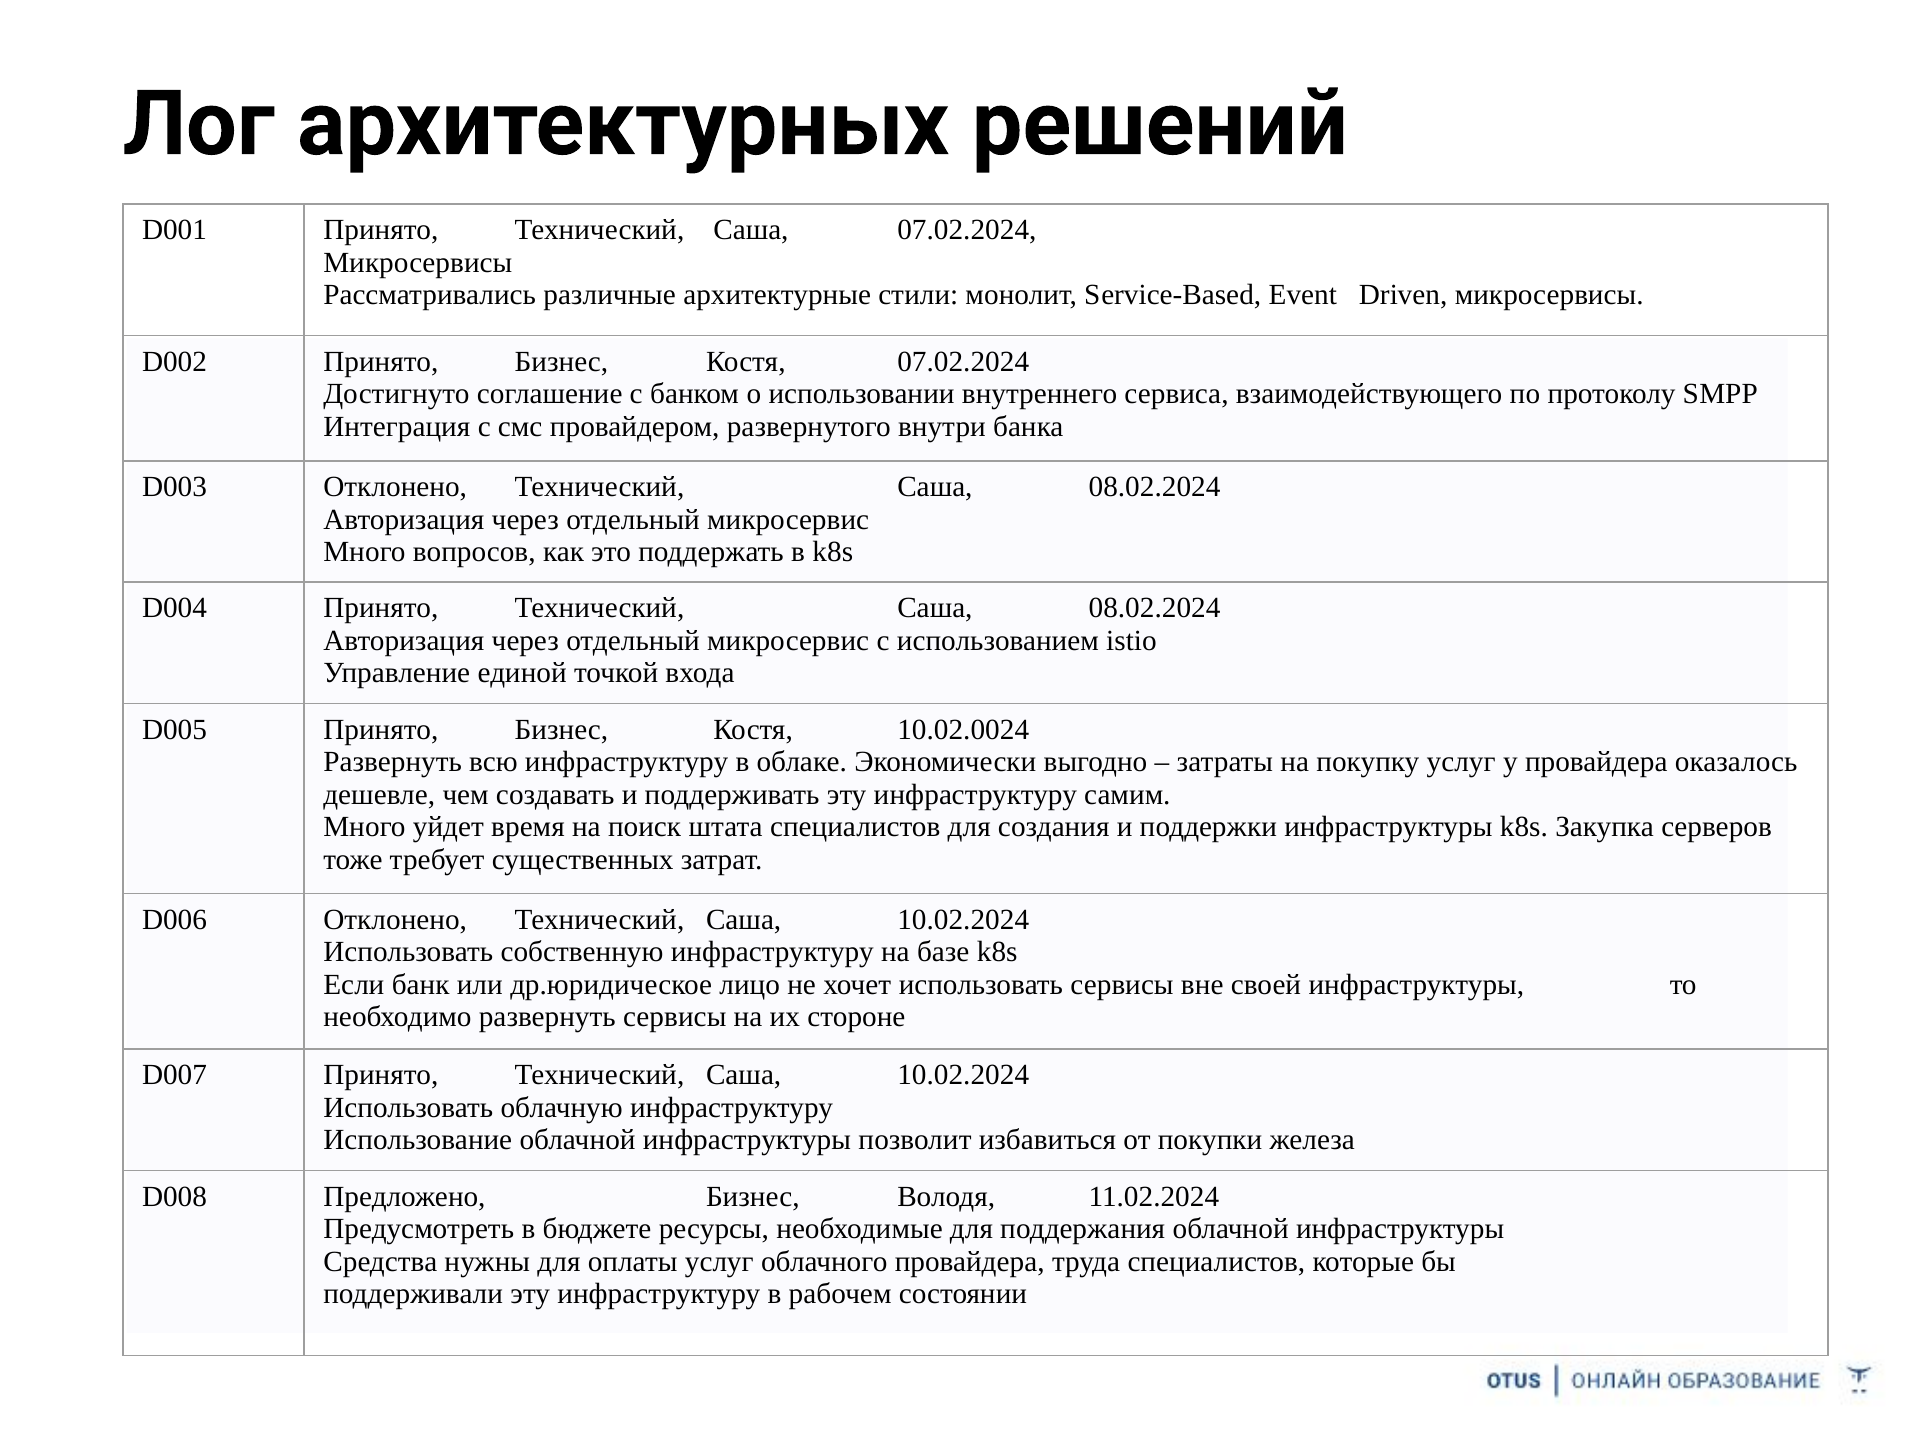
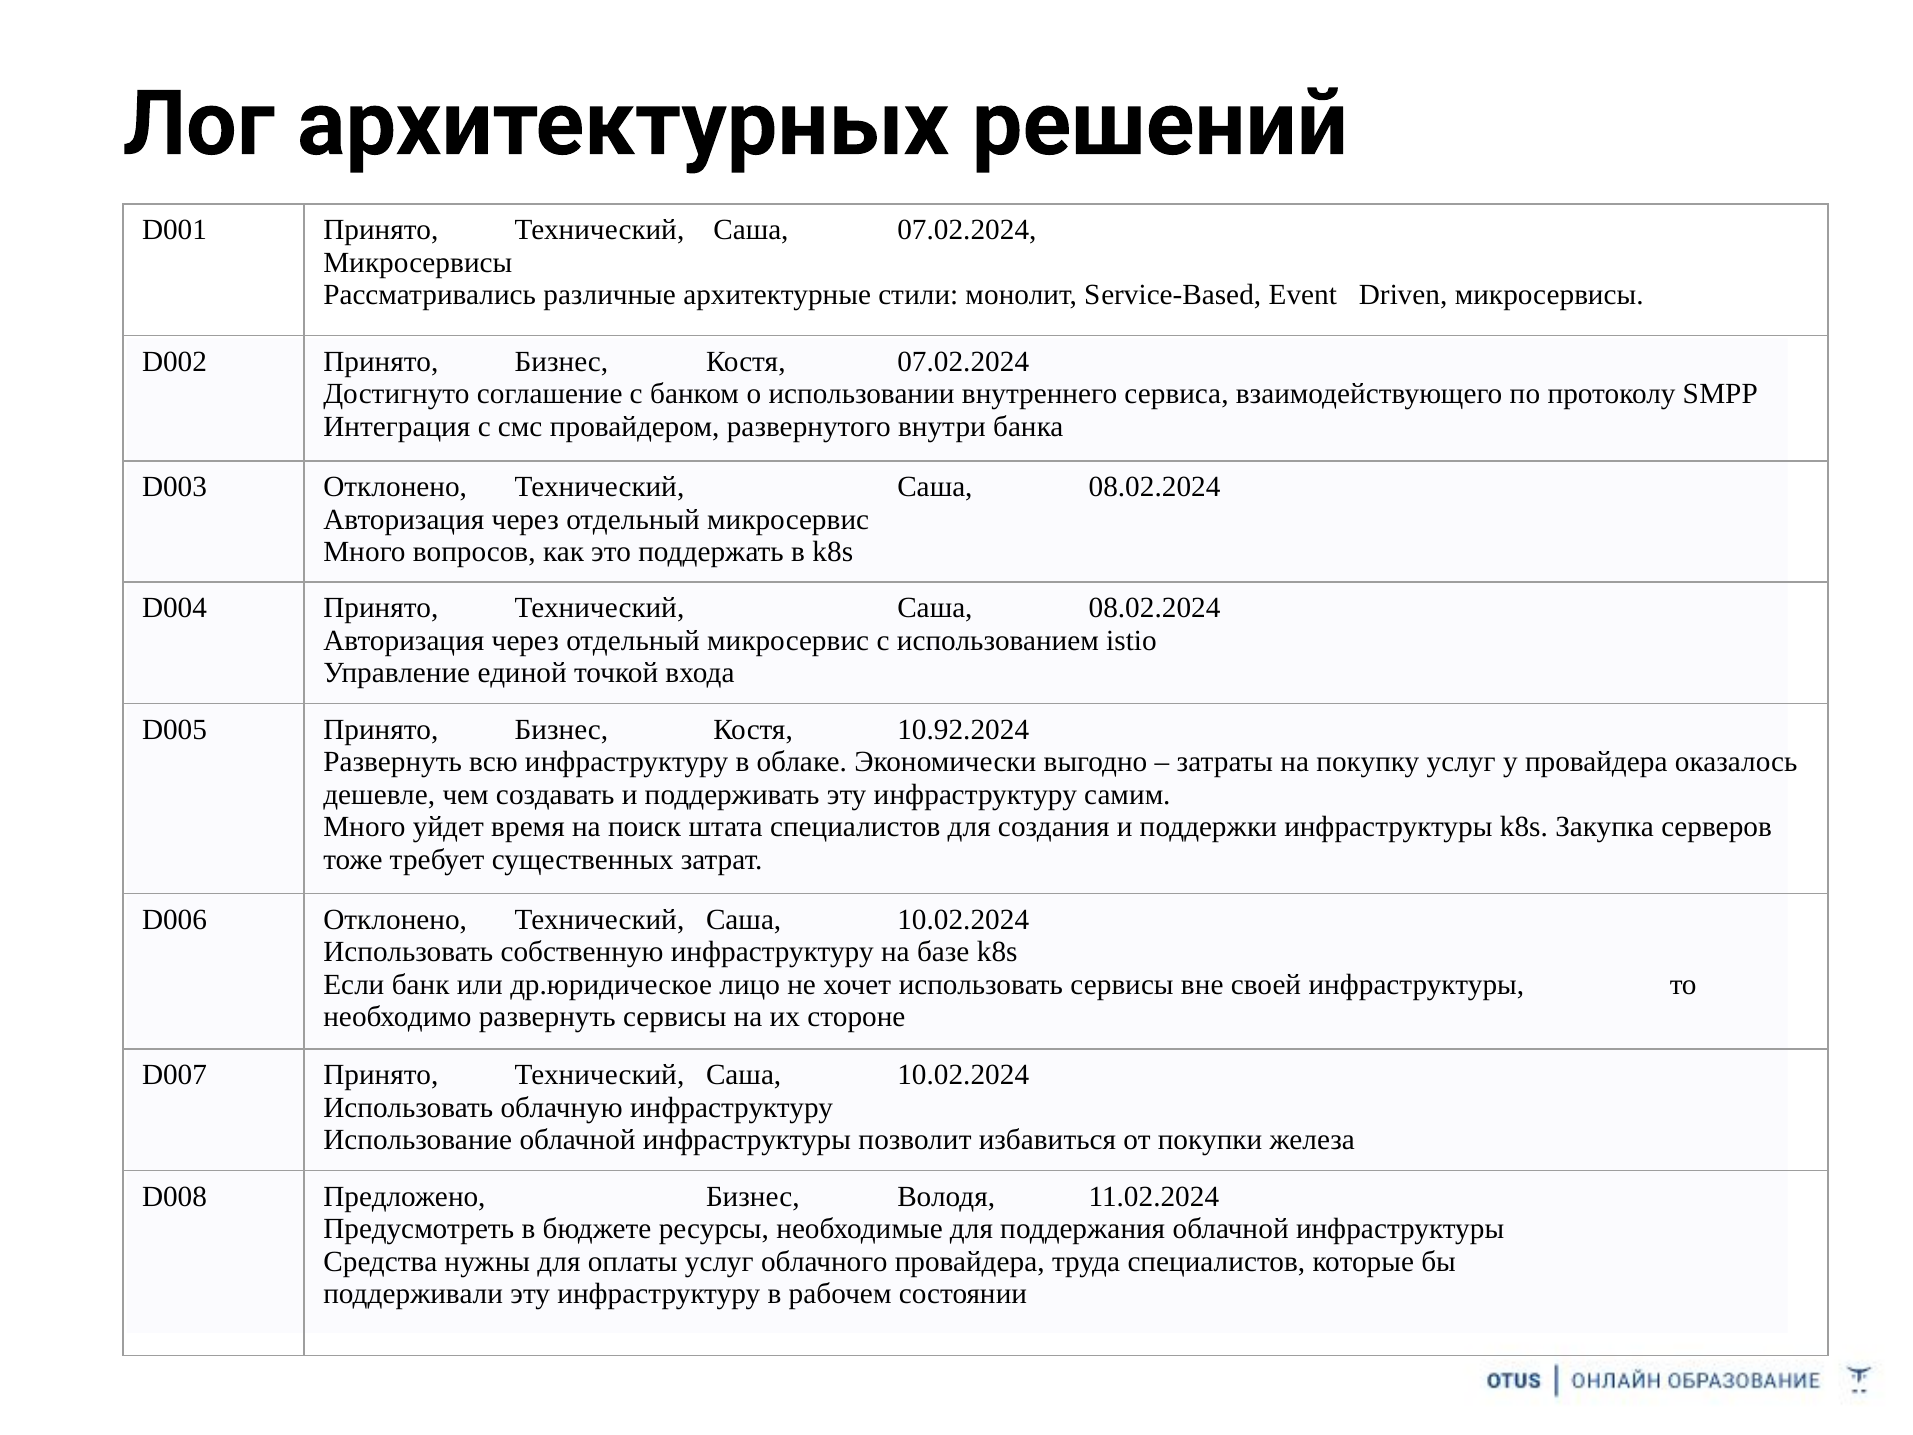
10.02.0024: 10.02.0024 -> 10.92.2024
